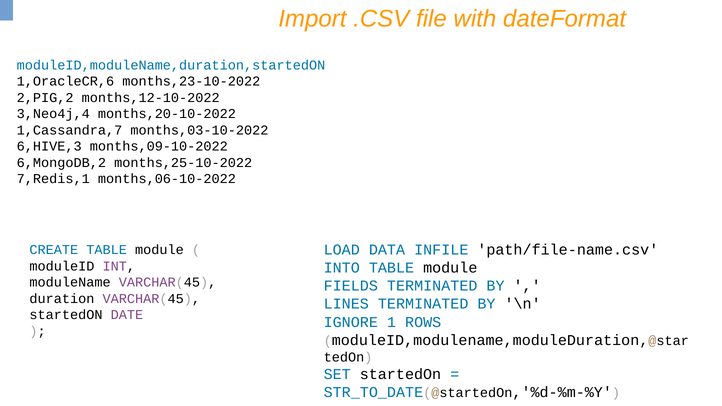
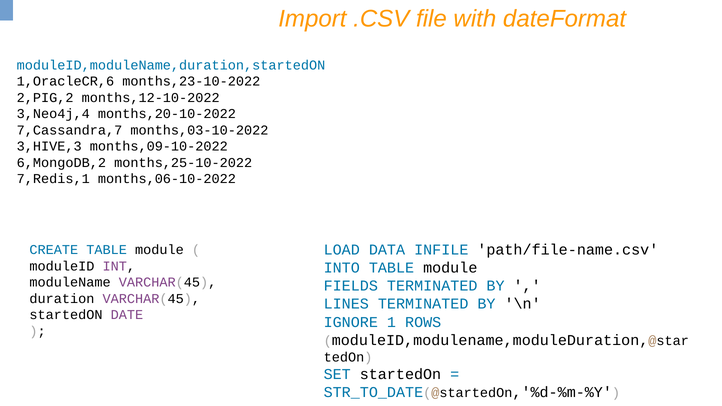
1,Cassandra,7: 1,Cassandra,7 -> 7,Cassandra,7
6,HIVE,3: 6,HIVE,3 -> 3,HIVE,3
